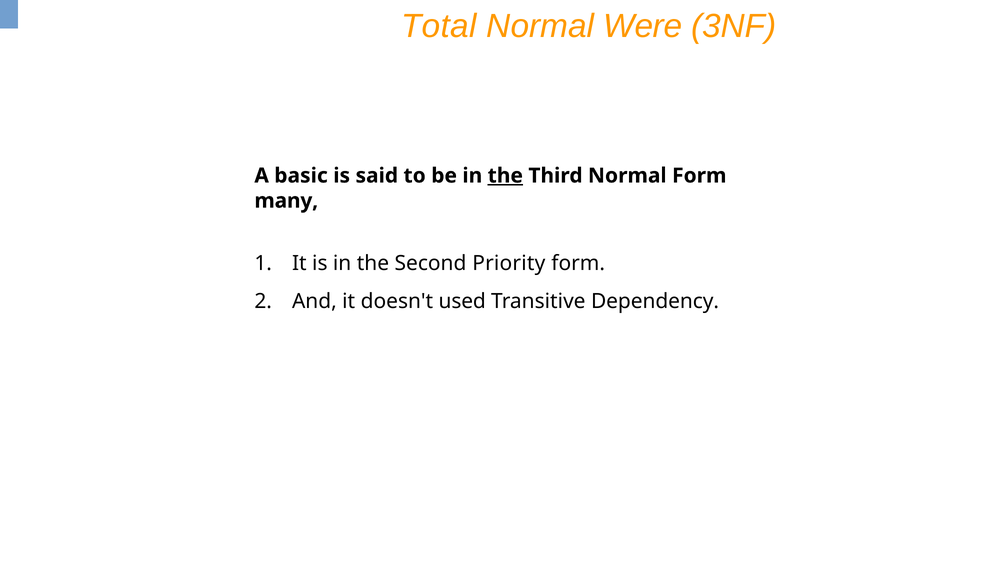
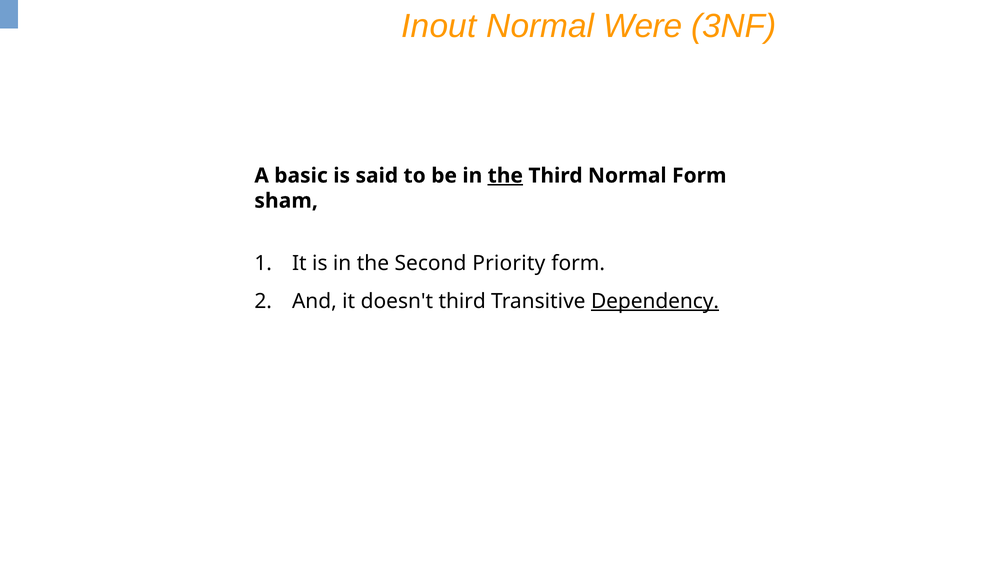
Total: Total -> Inout
many: many -> sham
doesn't used: used -> third
Dependency underline: none -> present
